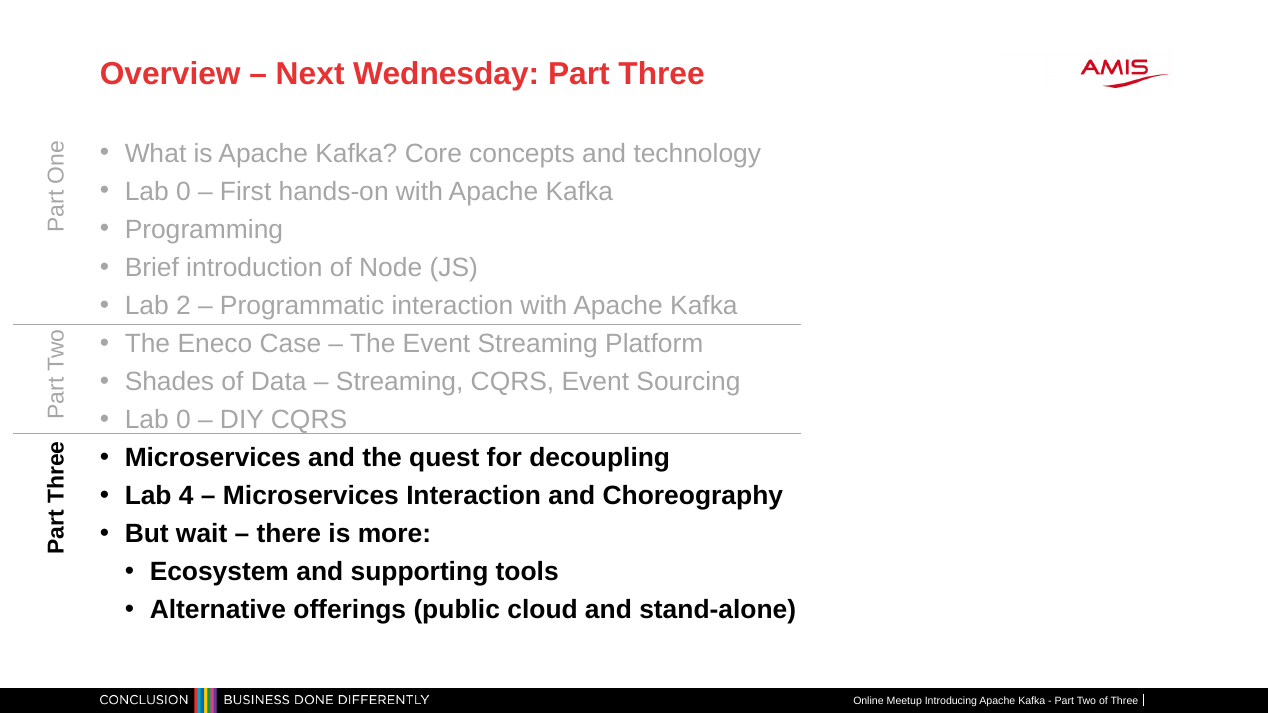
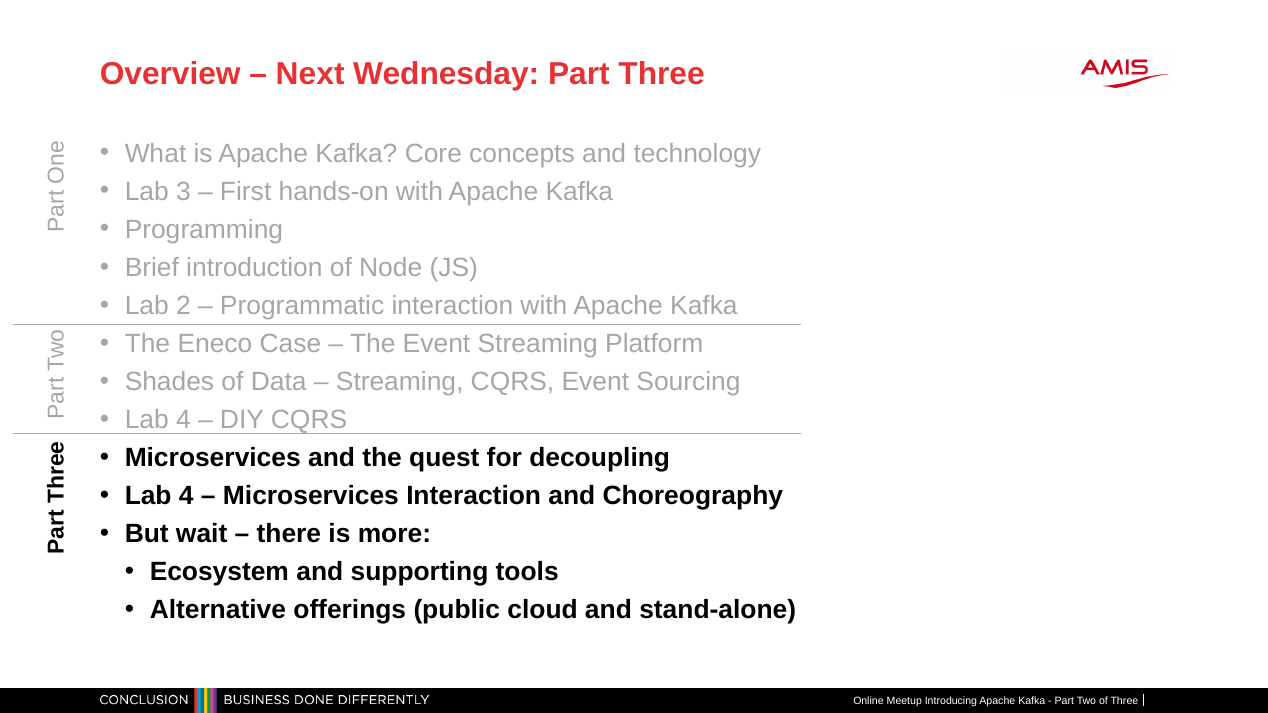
0 at (183, 192): 0 -> 3
0 at (183, 420): 0 -> 4
